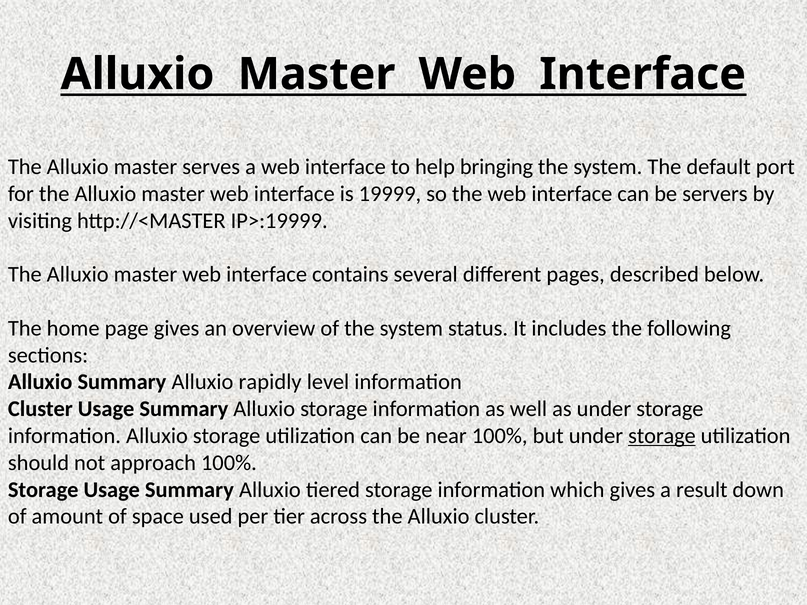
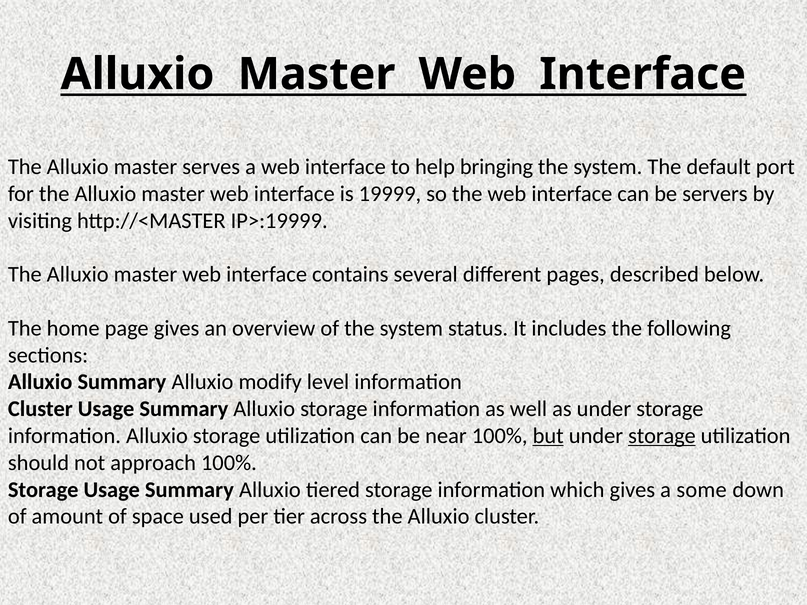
rapidly: rapidly -> modify
but underline: none -> present
result: result -> some
